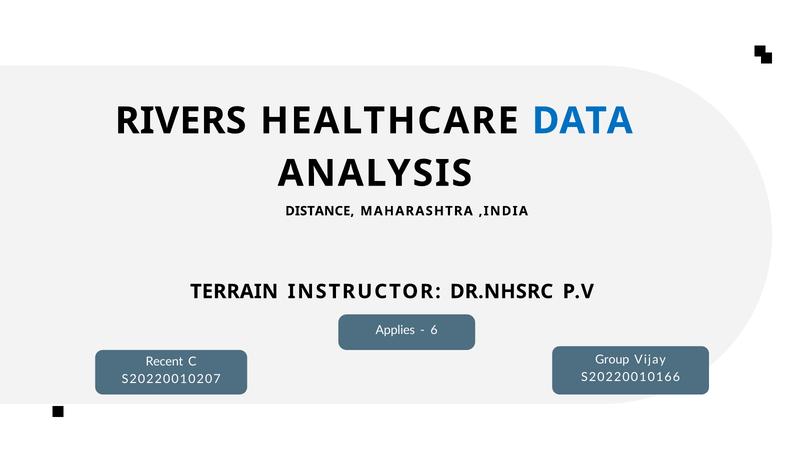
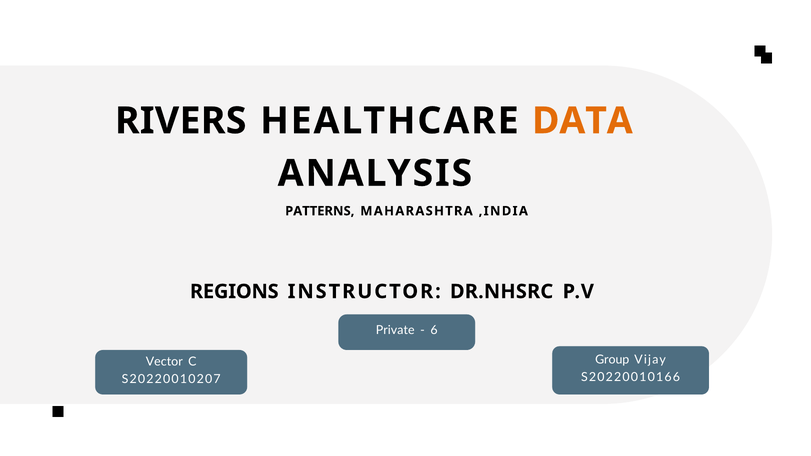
DATA colour: blue -> orange
DISTANCE: DISTANCE -> PATTERNS
TERRAIN: TERRAIN -> REGIONS
Applies: Applies -> Private
Recent: Recent -> Vector
